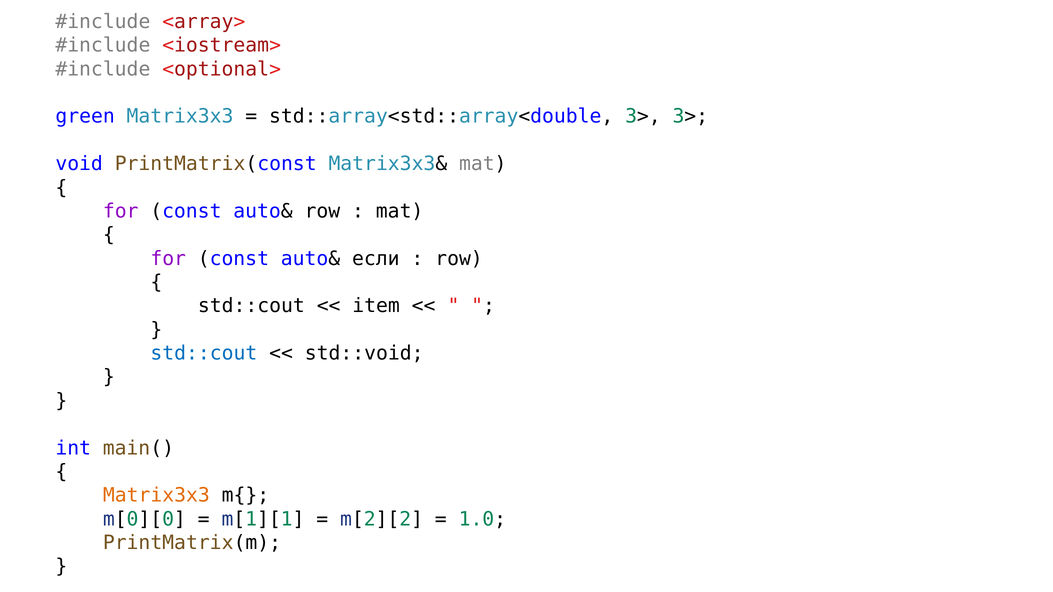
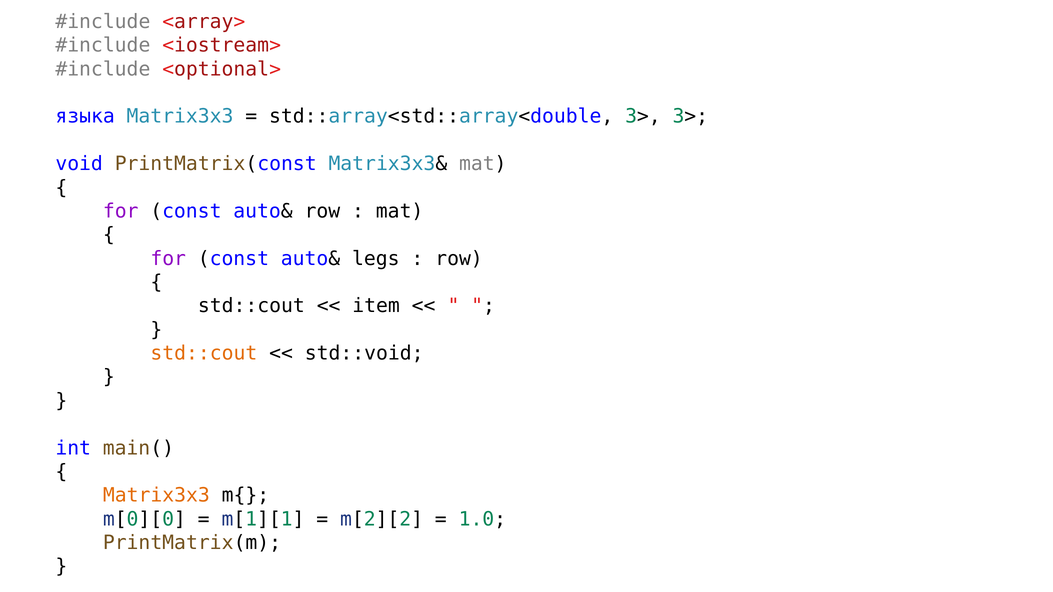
green: green -> языка
если: если -> legs
std::cout at (204, 353) colour: blue -> orange
